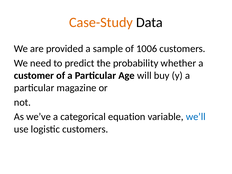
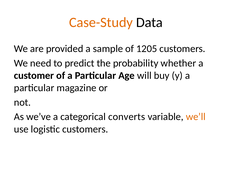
1006: 1006 -> 1205
equation: equation -> converts
we’ll colour: blue -> orange
